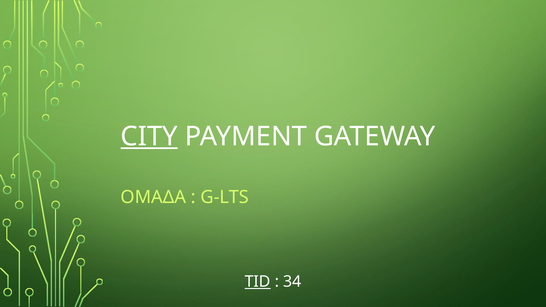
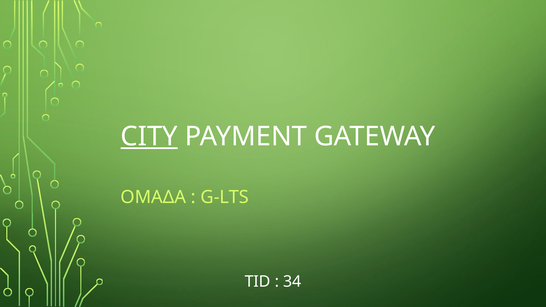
TID underline: present -> none
